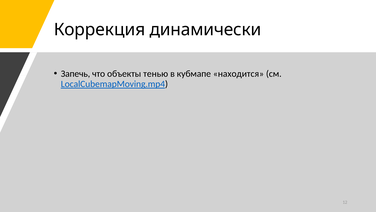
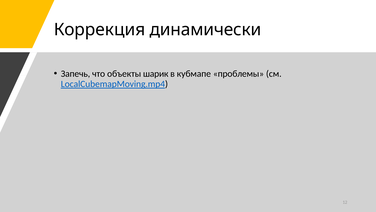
тенью: тенью -> шарик
находится: находится -> проблемы
